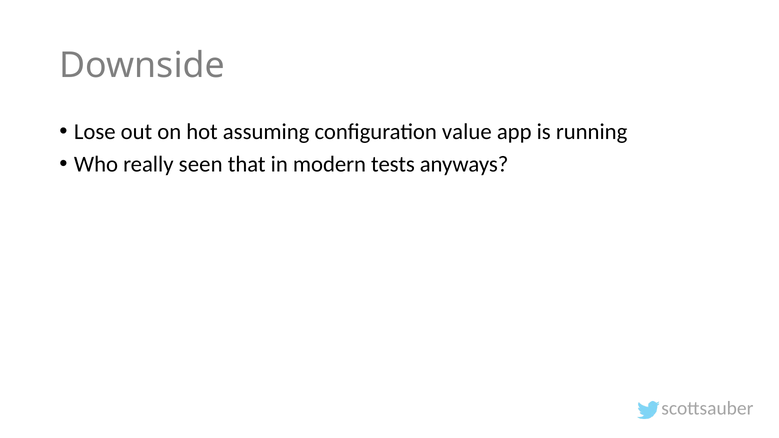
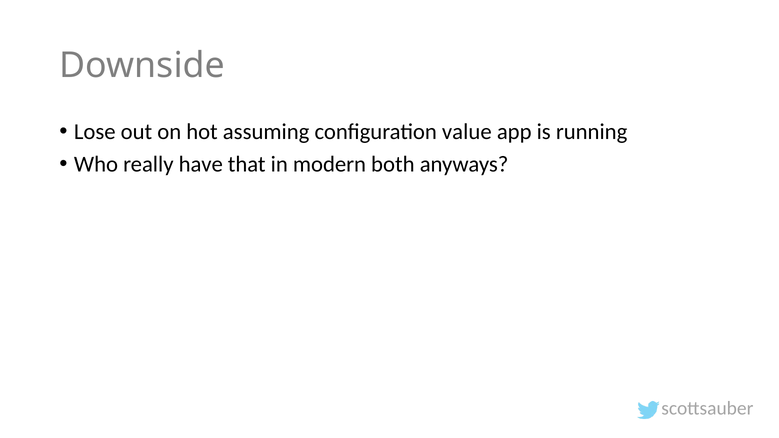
seen: seen -> have
tests: tests -> both
